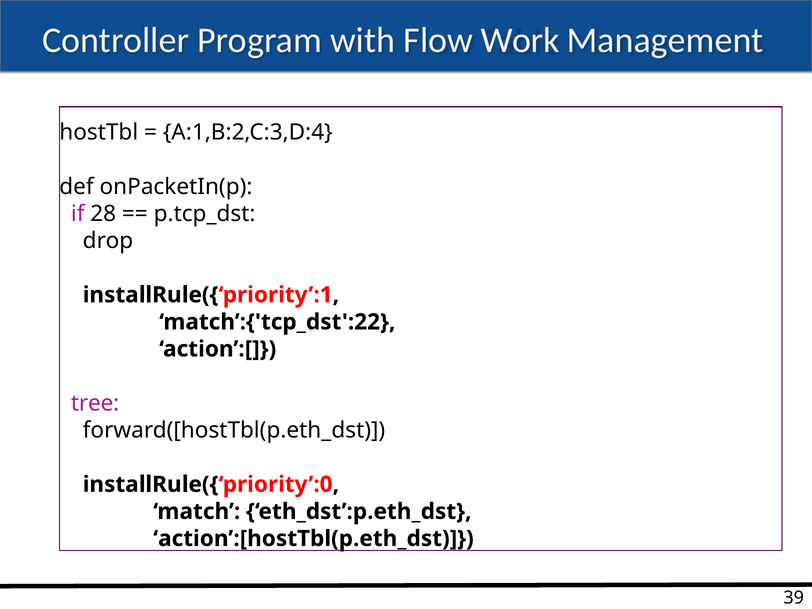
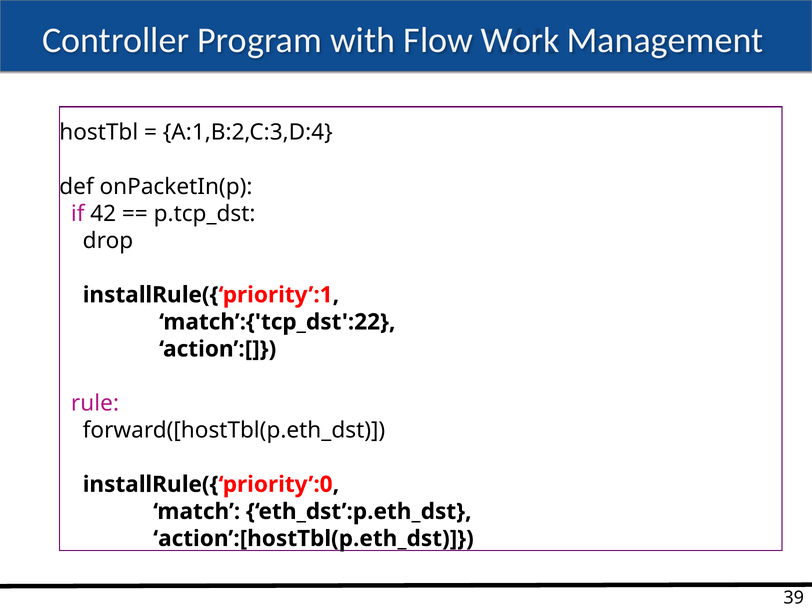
28: 28 -> 42
tree: tree -> rule
